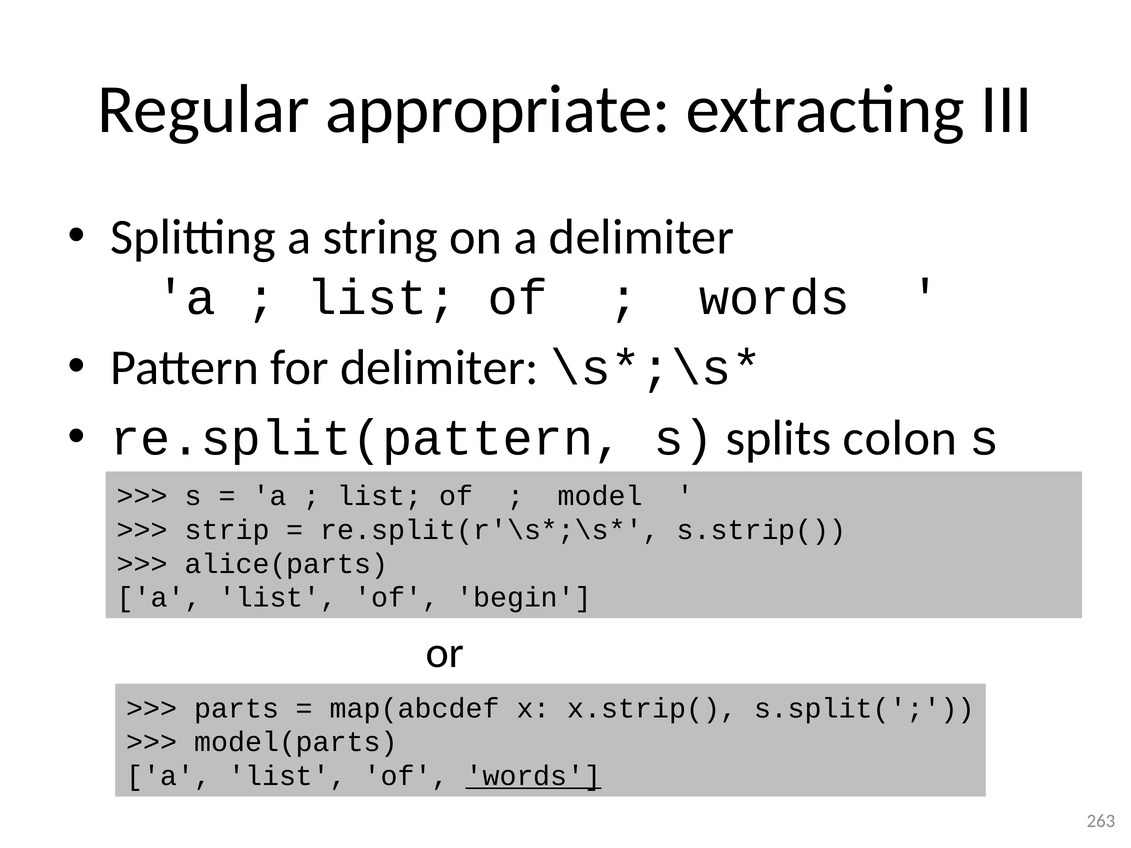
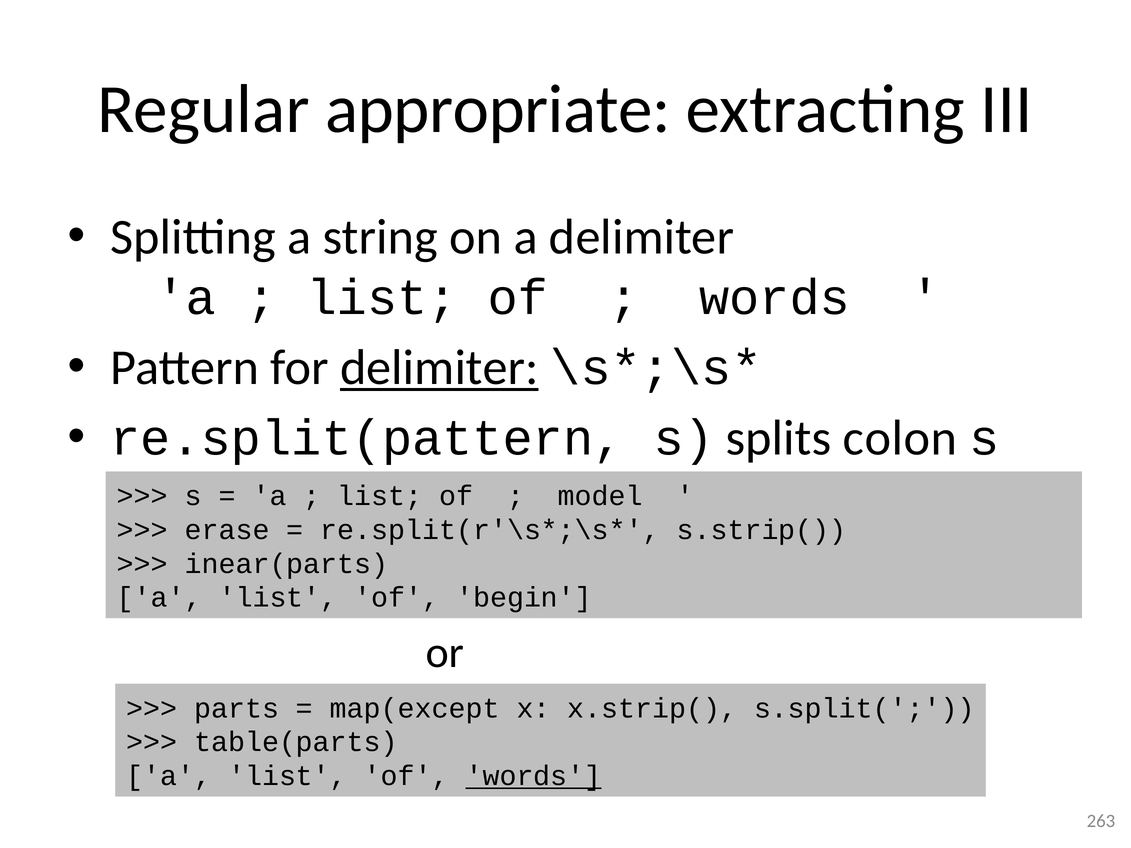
delimiter at (439, 368) underline: none -> present
strip: strip -> erase
alice(parts: alice(parts -> inear(parts
map(abcdef: map(abcdef -> map(except
model(parts: model(parts -> table(parts
